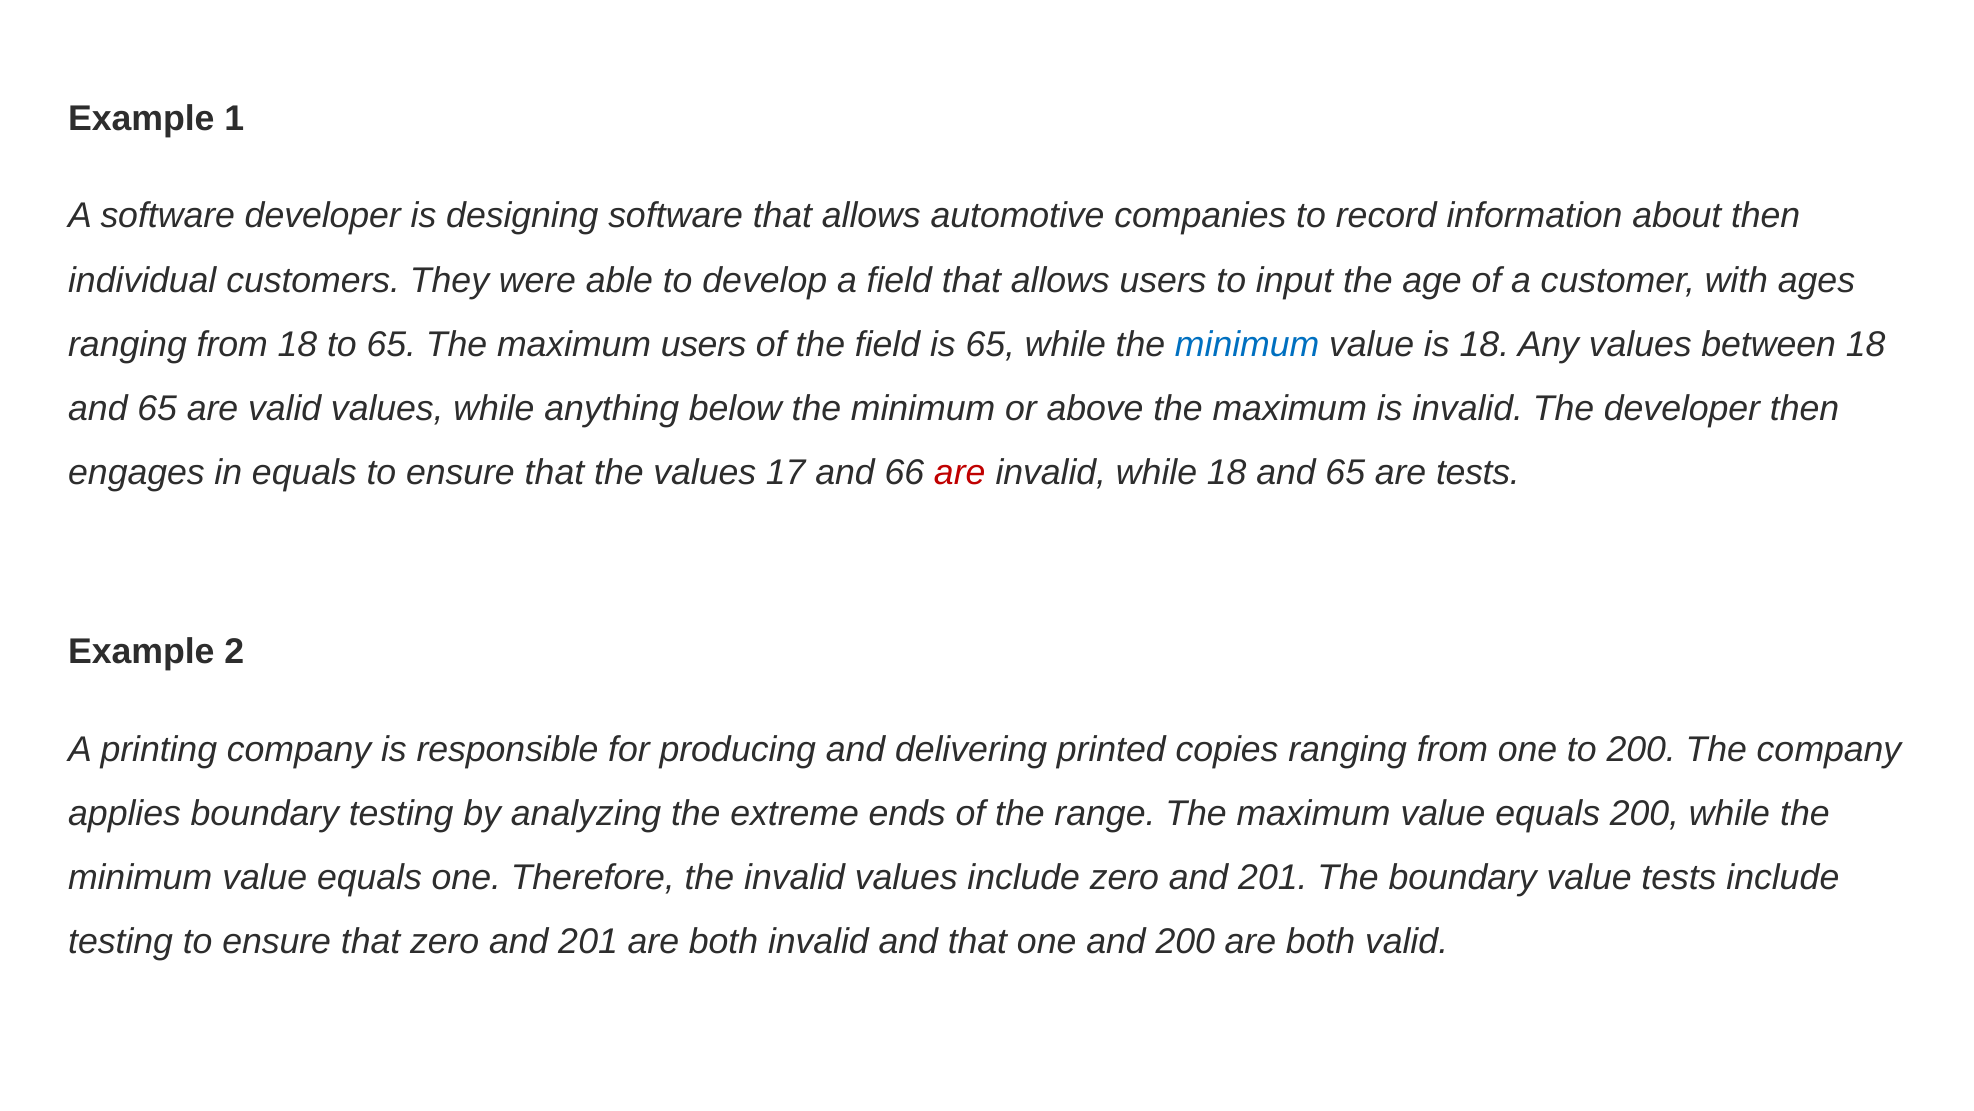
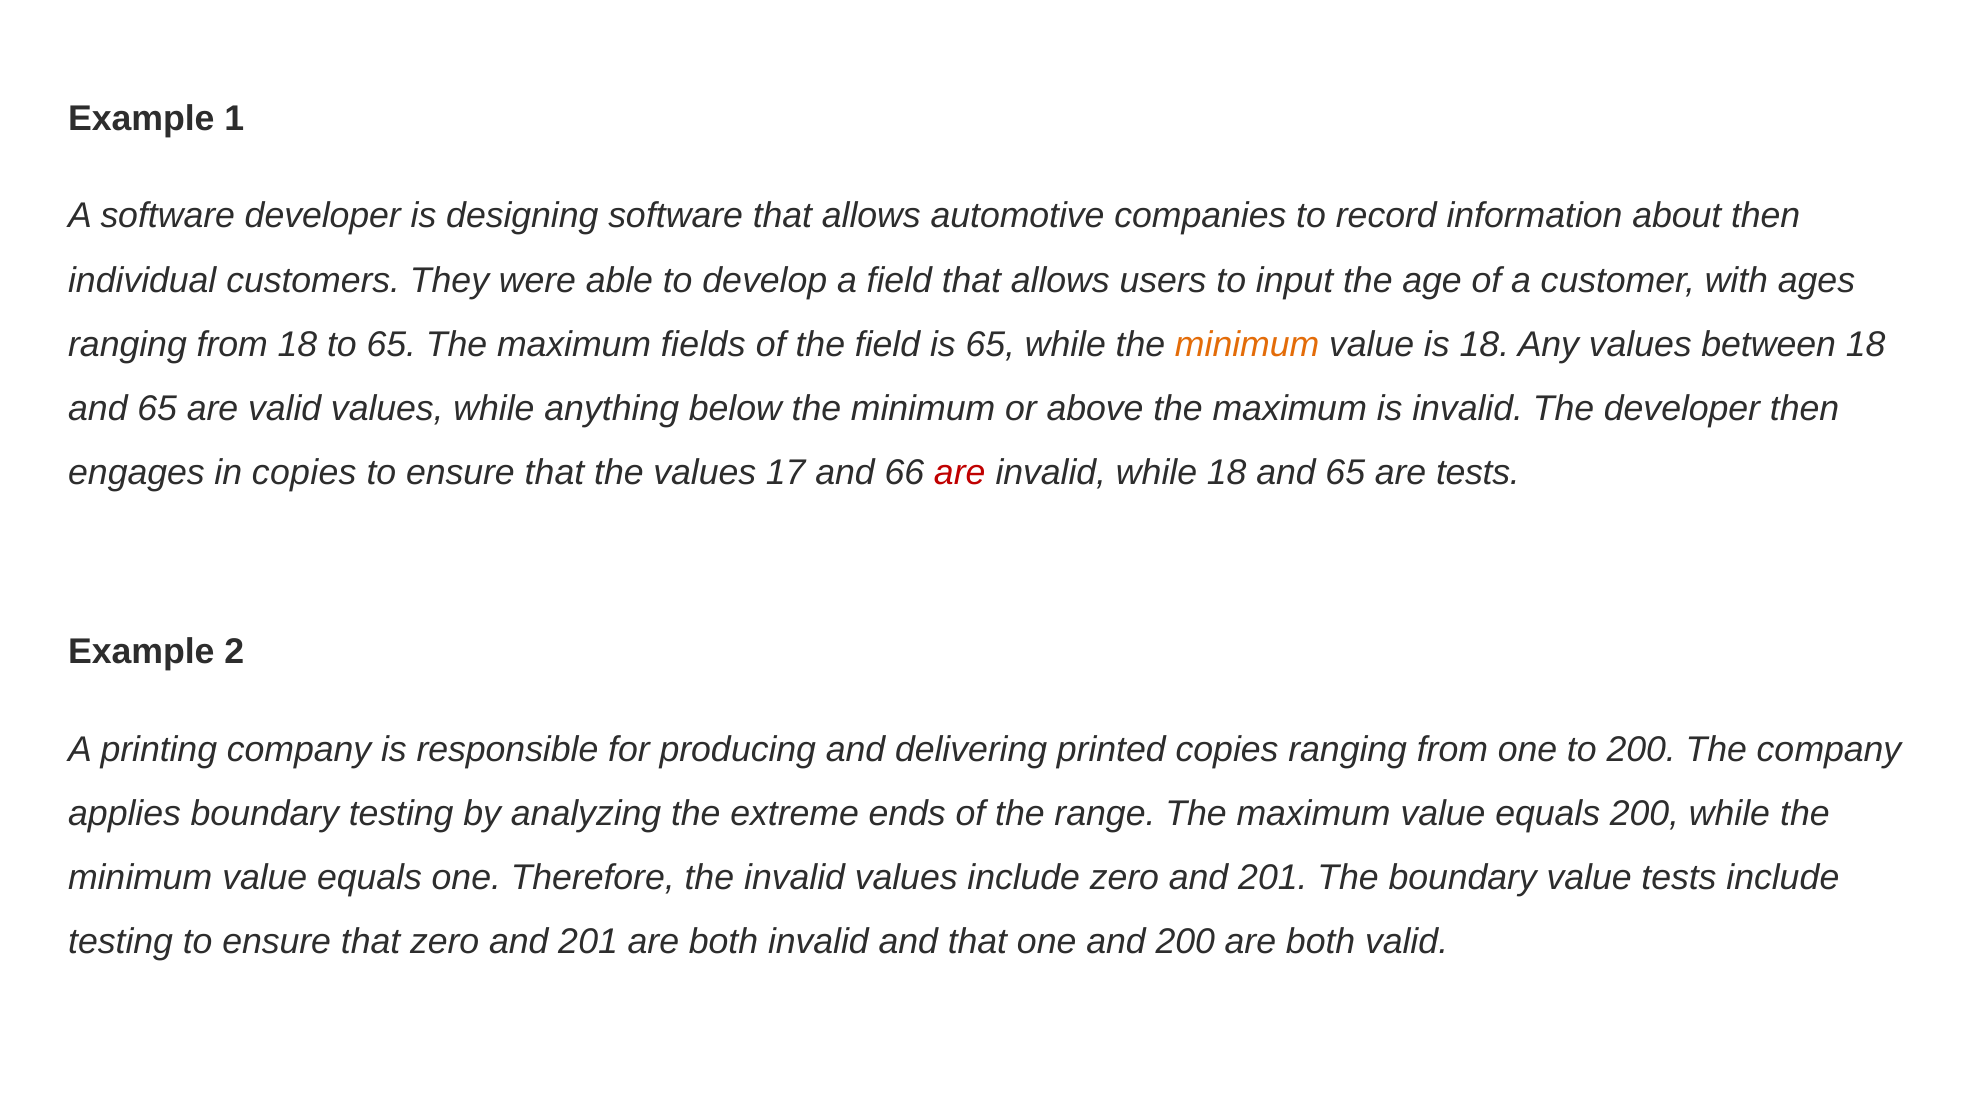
maximum users: users -> fields
minimum at (1247, 344) colour: blue -> orange
in equals: equals -> copies
